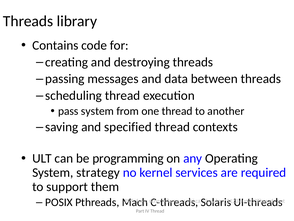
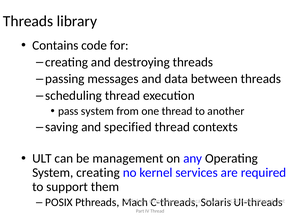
programming: programming -> management
System strategy: strategy -> creating
